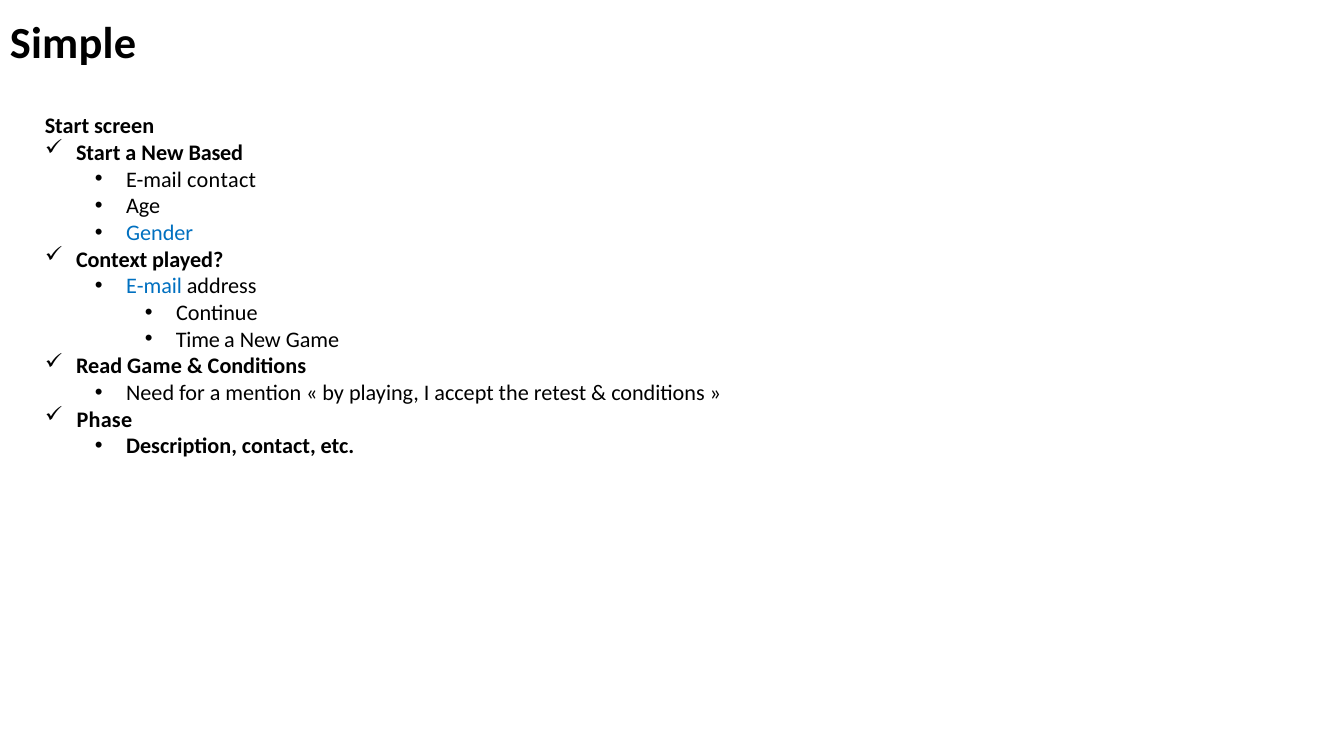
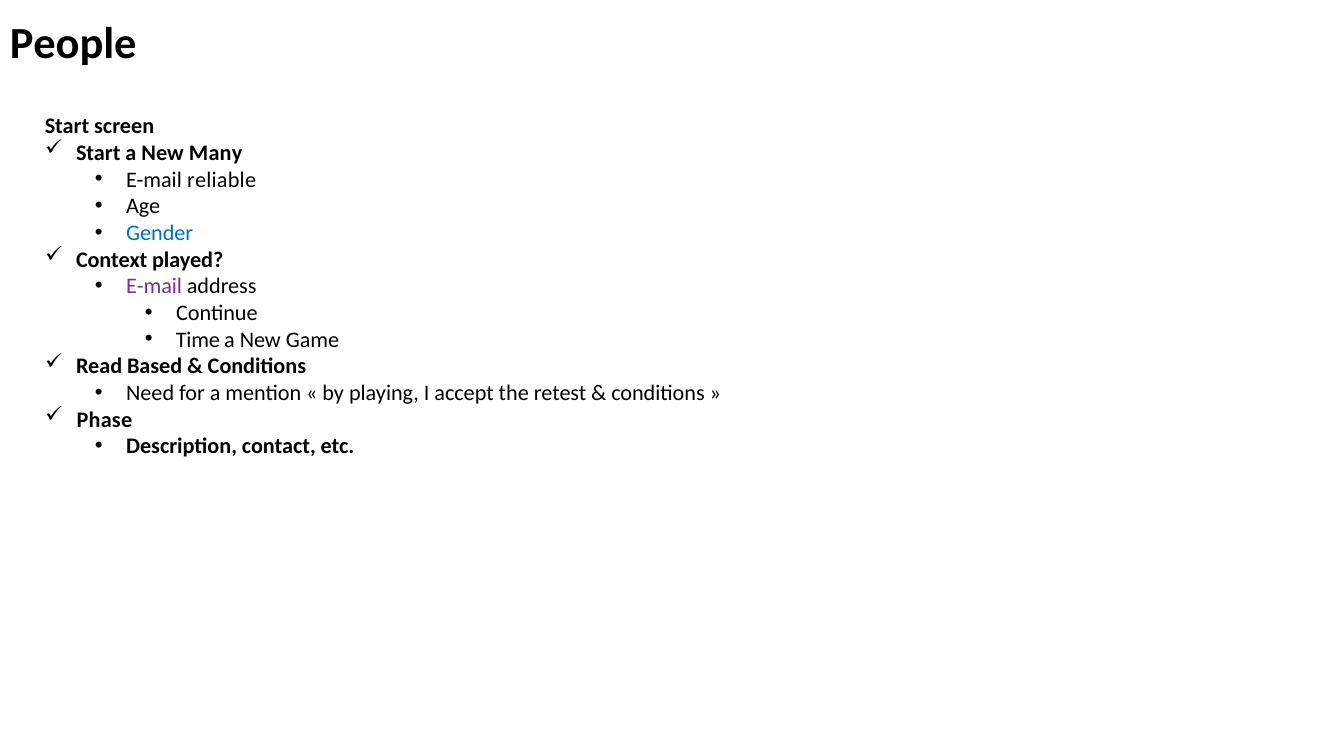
Simple: Simple -> People
Based: Based -> Many
E-mail contact: contact -> reliable
E-mail at (154, 287) colour: blue -> purple
Read Game: Game -> Based
